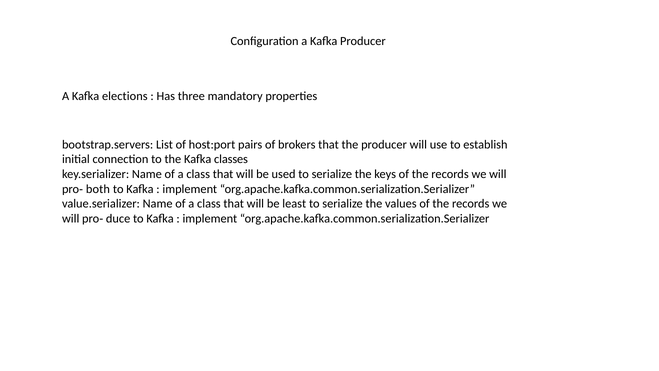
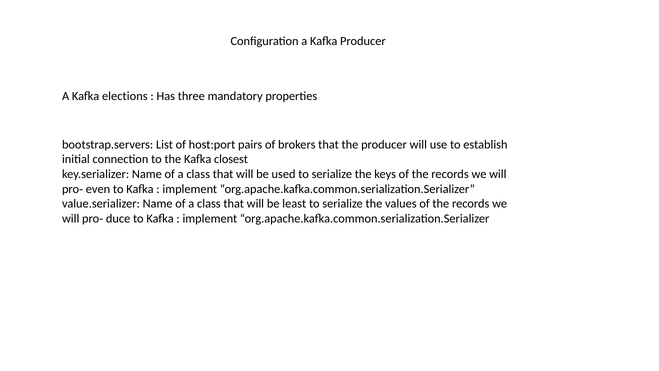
classes: classes -> closest
both: both -> even
